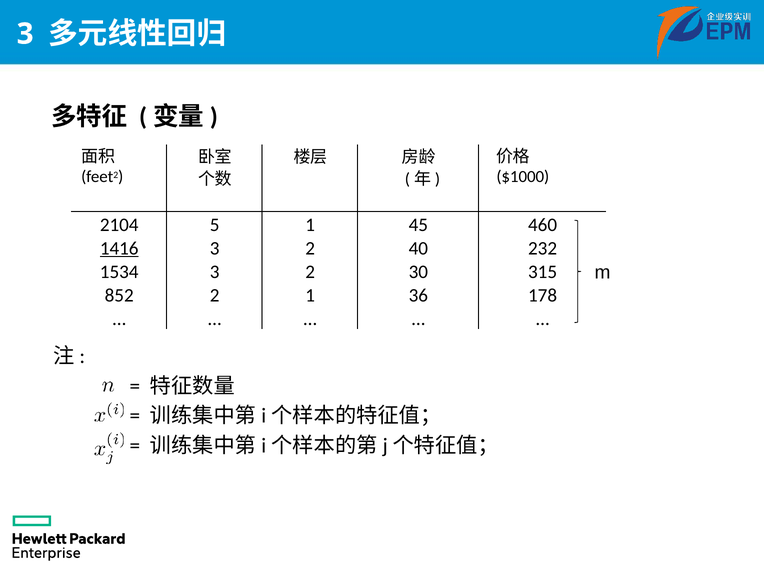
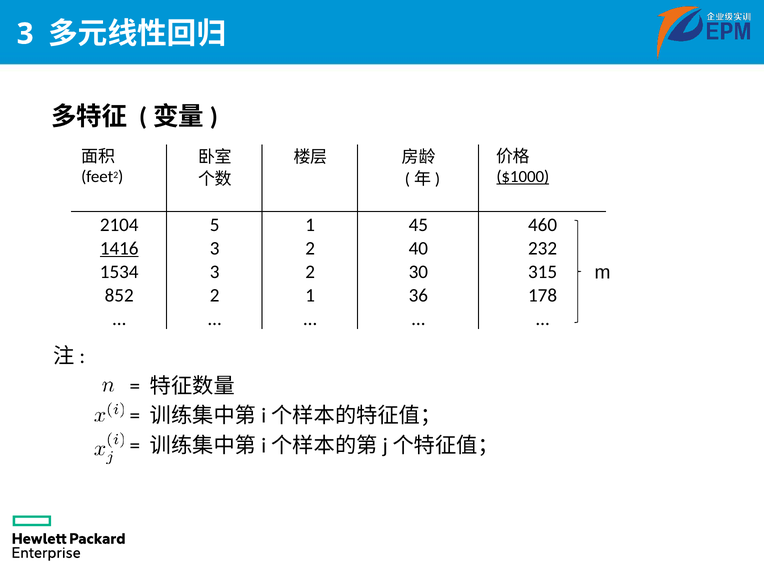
$1000 underline: none -> present
